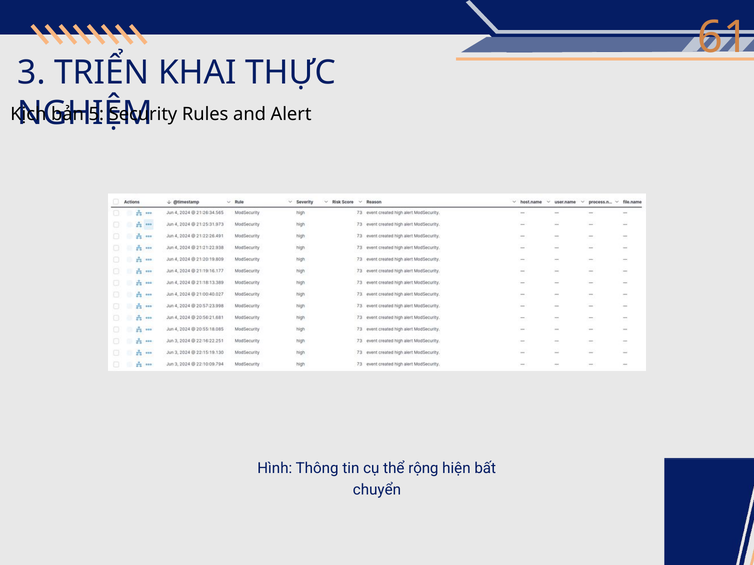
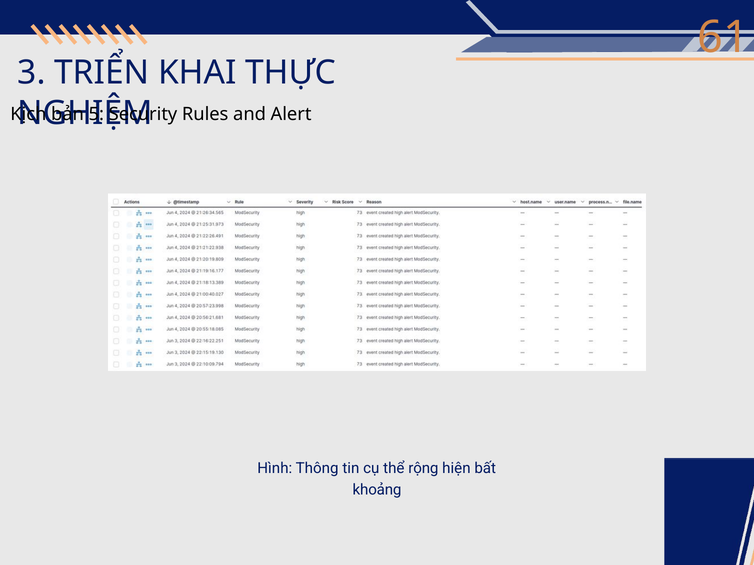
chuyển: chuyển -> khoảng
